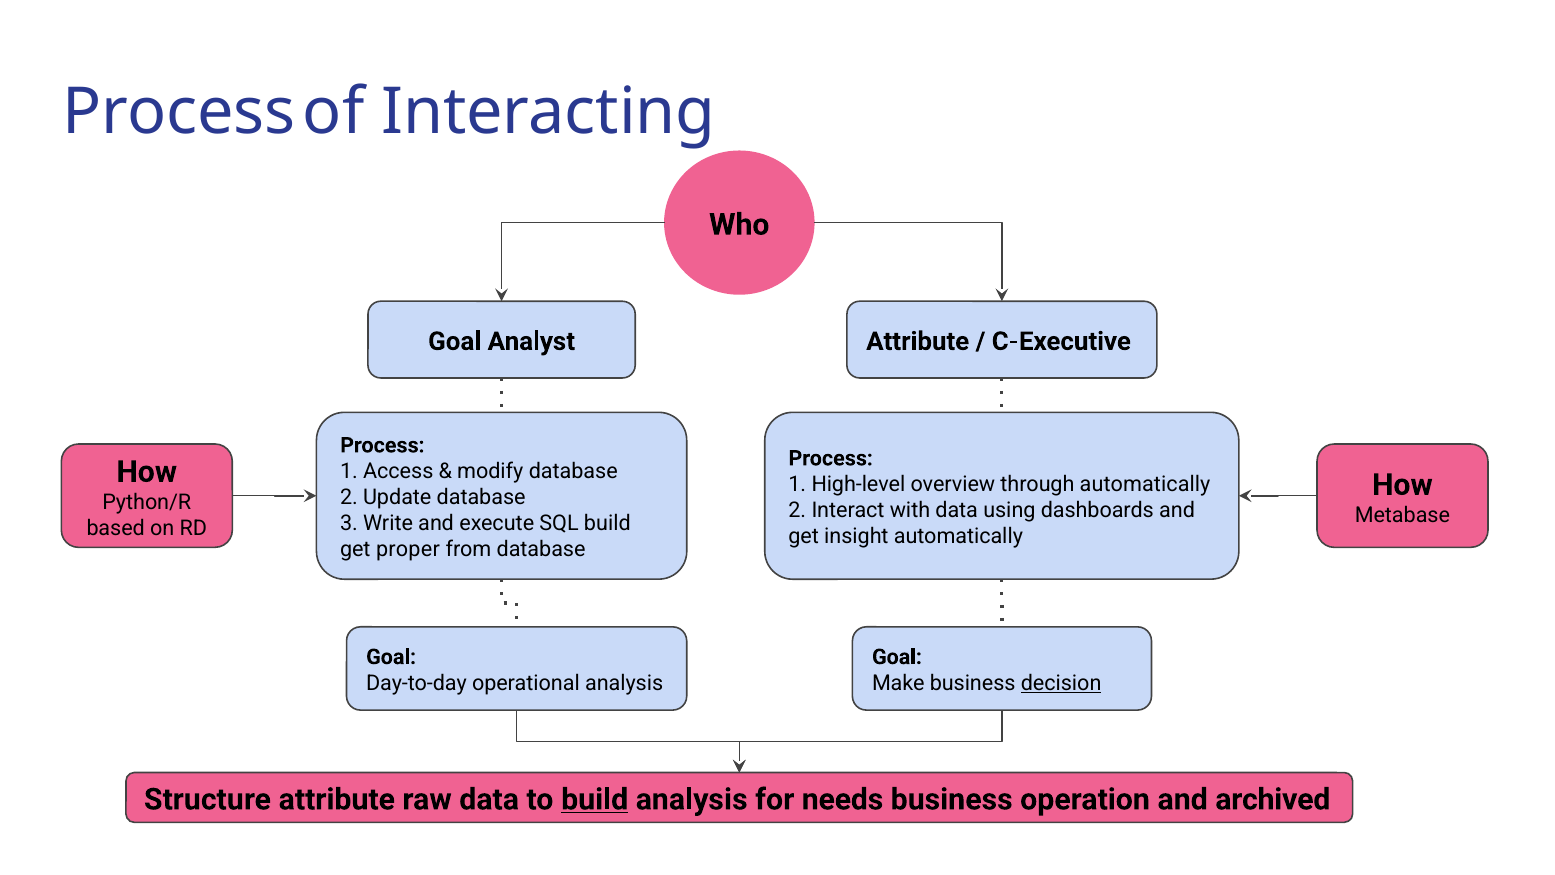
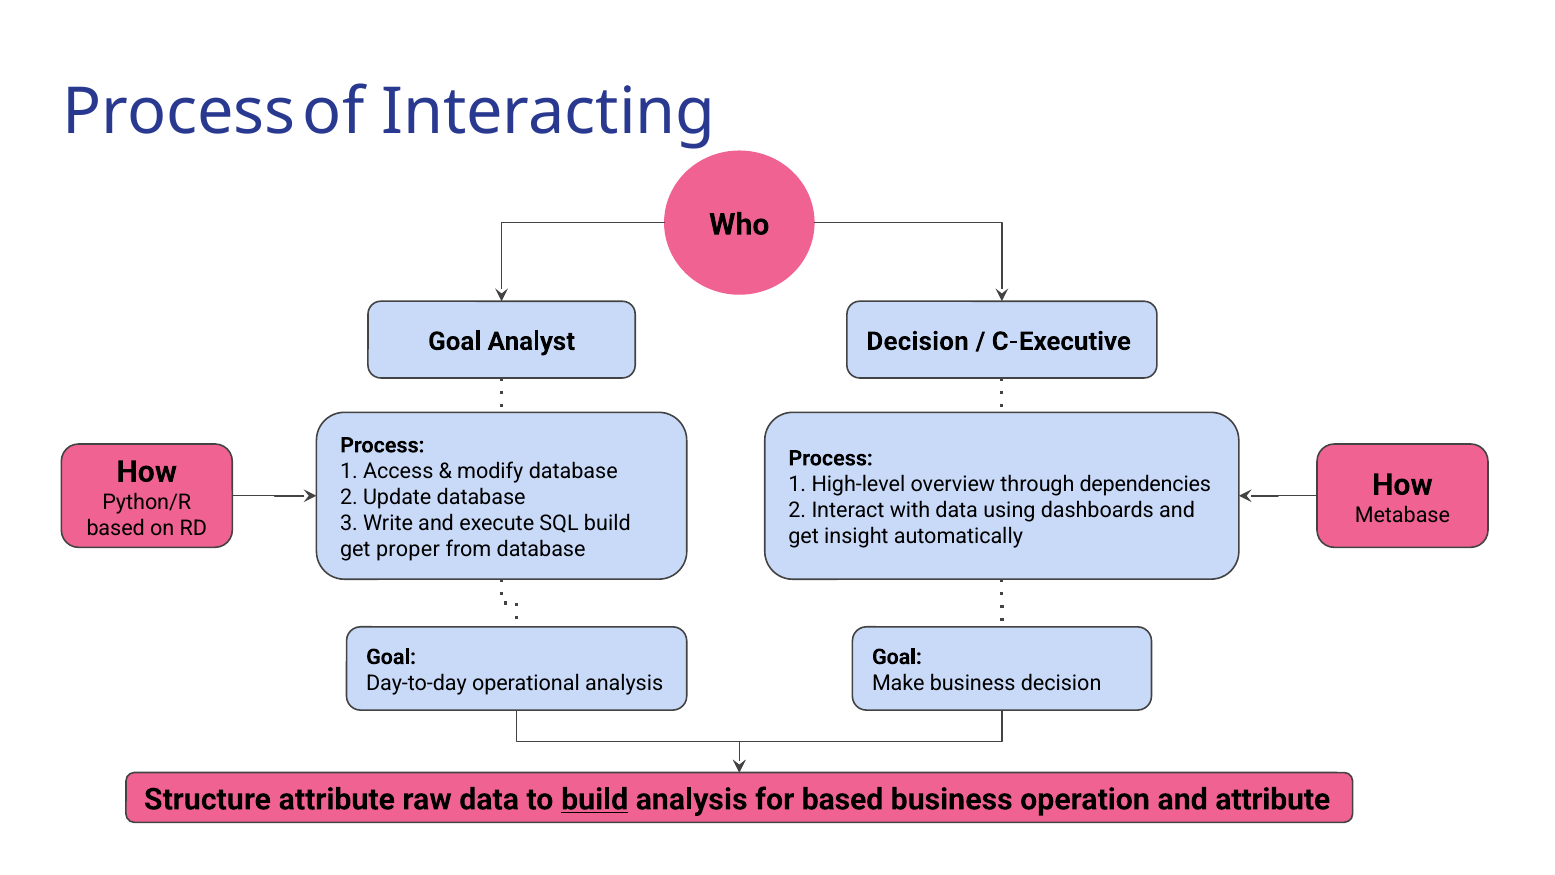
Attribute at (918, 341): Attribute -> Decision
through automatically: automatically -> dependencies
decision at (1061, 683) underline: present -> none
for needs: needs -> based
and archived: archived -> attribute
